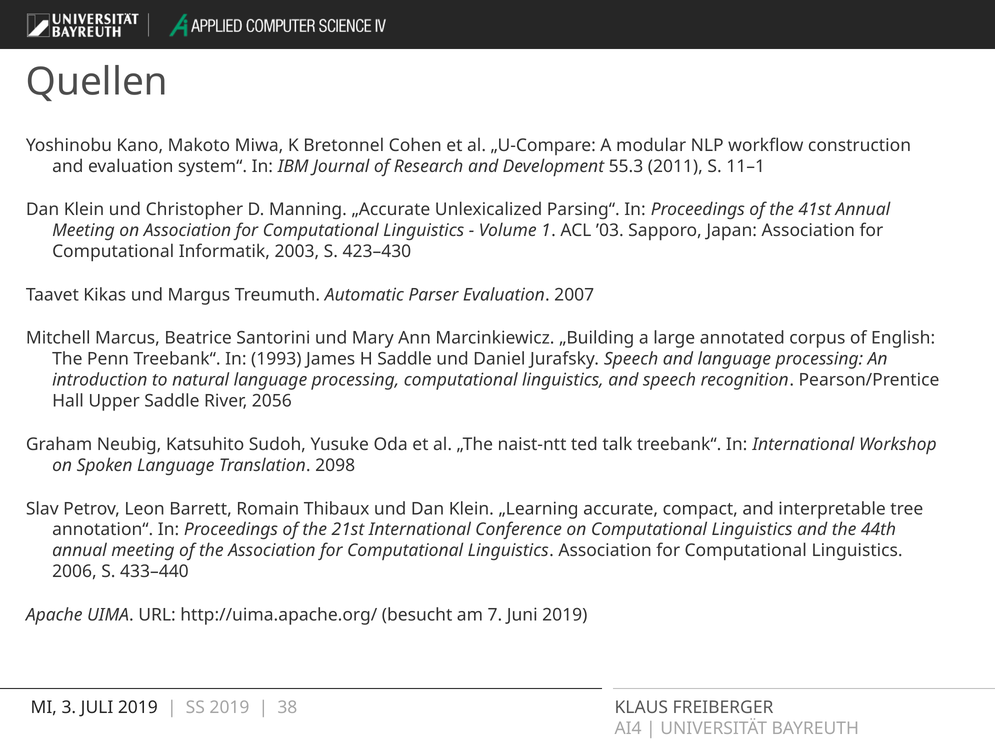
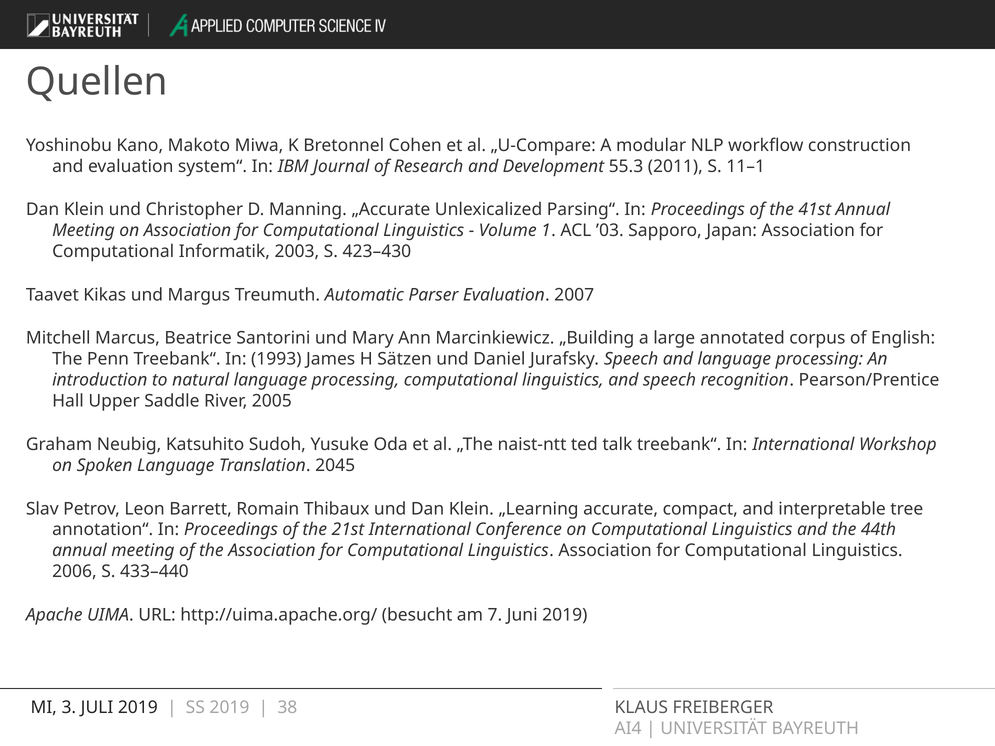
H Saddle: Saddle -> Sätzen
2056: 2056 -> 2005
2098: 2098 -> 2045
